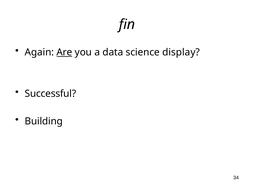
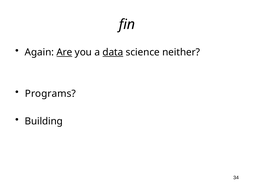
data underline: none -> present
display: display -> neither
Successful: Successful -> Programs
